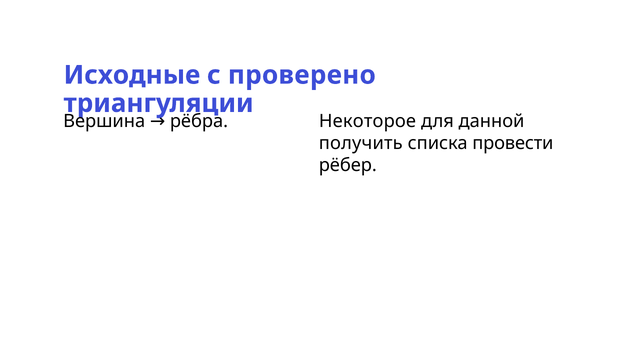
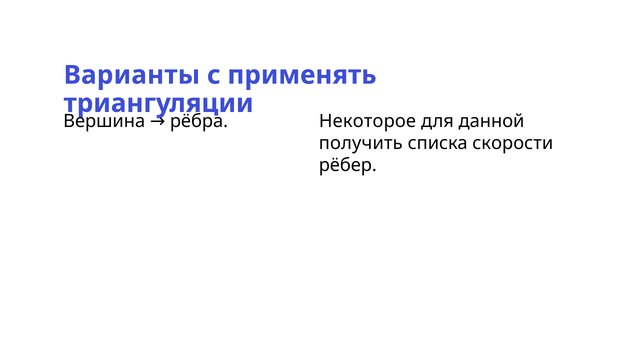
Исходные: Исходные -> Варианты
проверено: проверено -> применять
провести: провести -> скорости
